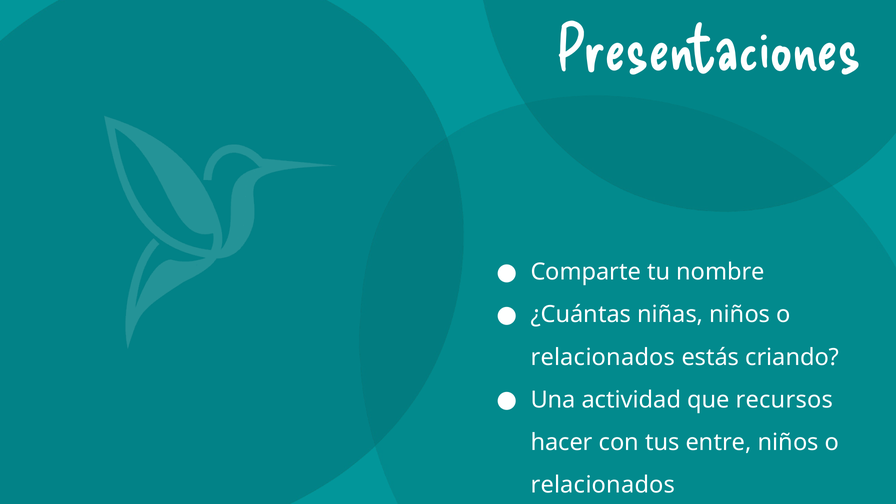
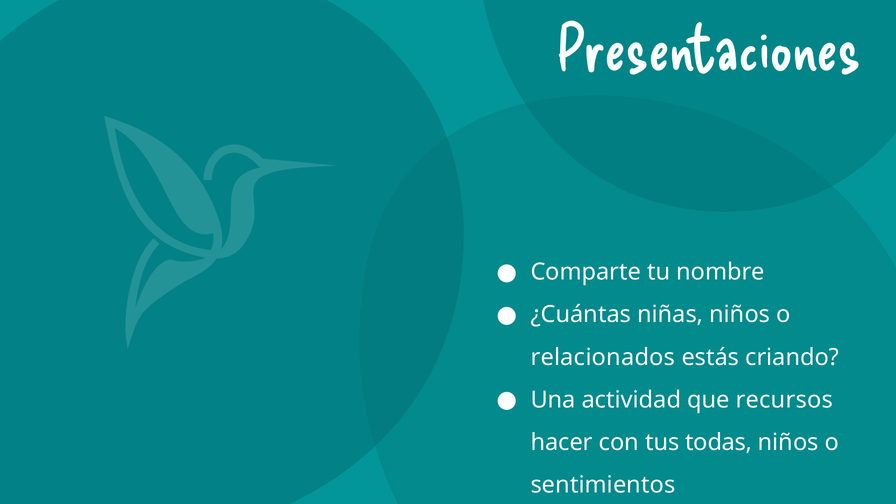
entre: entre -> todas
relacionados at (603, 485): relacionados -> sentimientos
